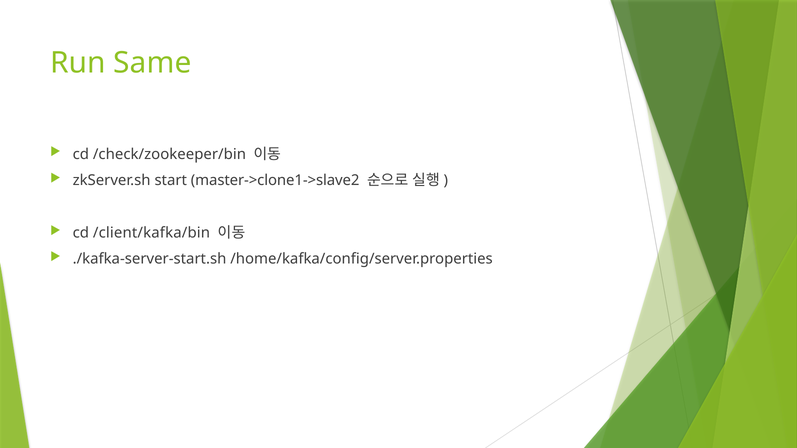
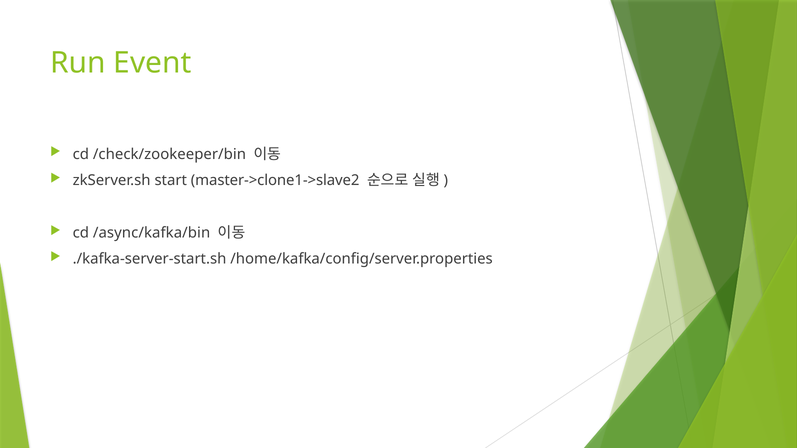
Same: Same -> Event
/client/kafka/bin: /client/kafka/bin -> /async/kafka/bin
